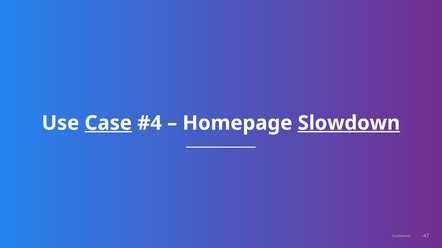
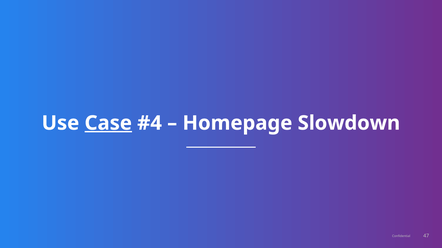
Slowdown underline: present -> none
